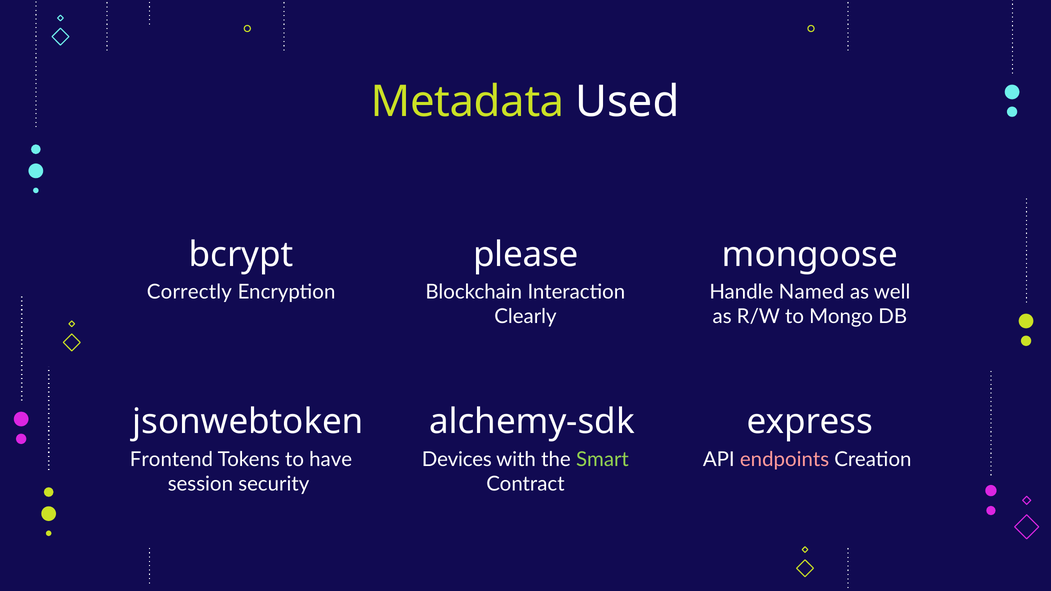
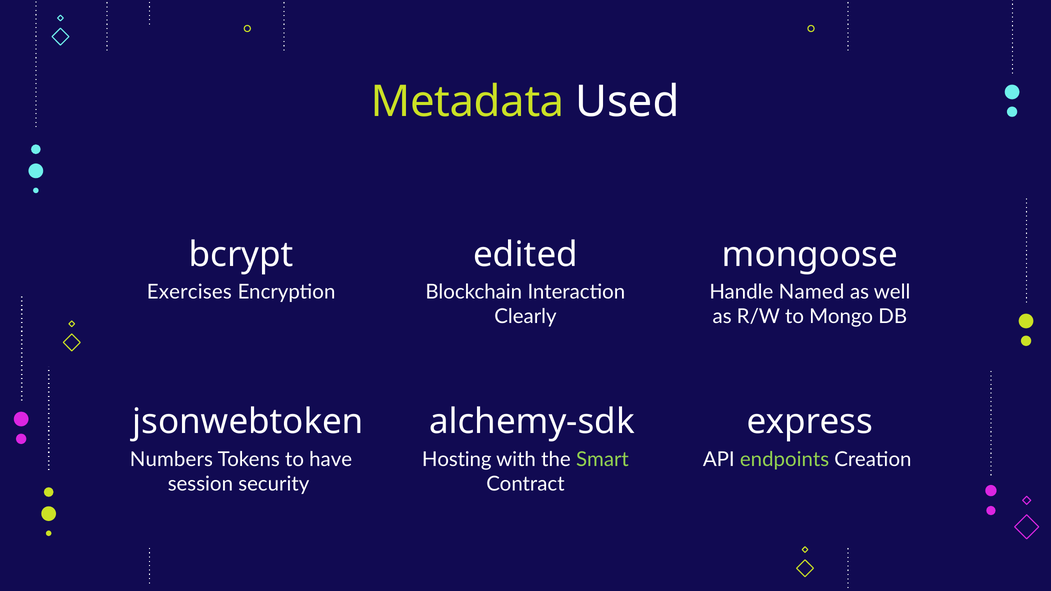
please: please -> edited
Correctly: Correctly -> Exercises
Frontend: Frontend -> Numbers
Devices: Devices -> Hosting
endpoints colour: pink -> light green
